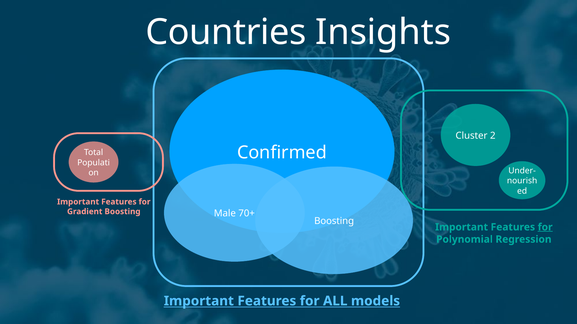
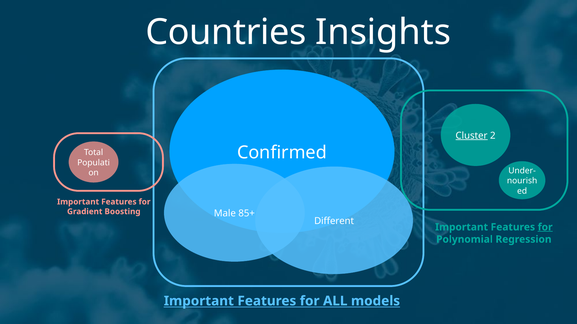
Cluster underline: none -> present
70+: 70+ -> 85+
Boosting at (334, 221): Boosting -> Different
